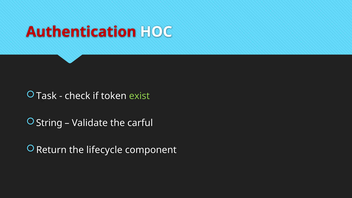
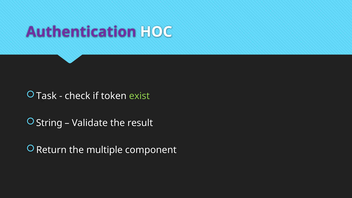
Authentication colour: red -> purple
carful: carful -> result
lifecycle: lifecycle -> multiple
